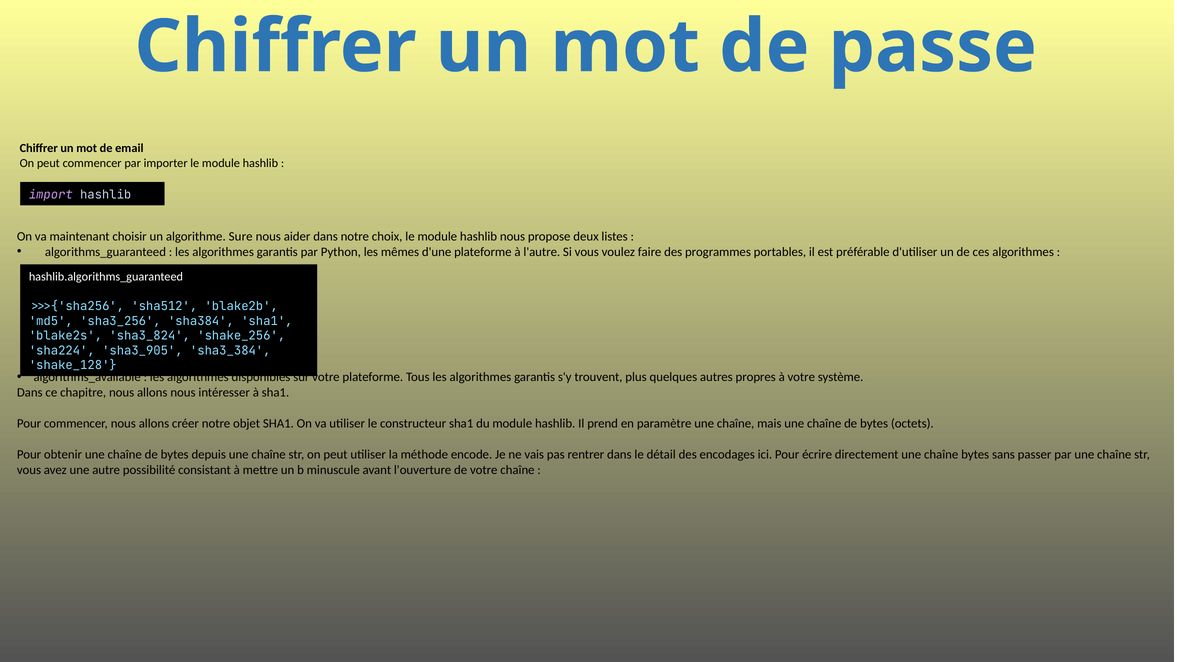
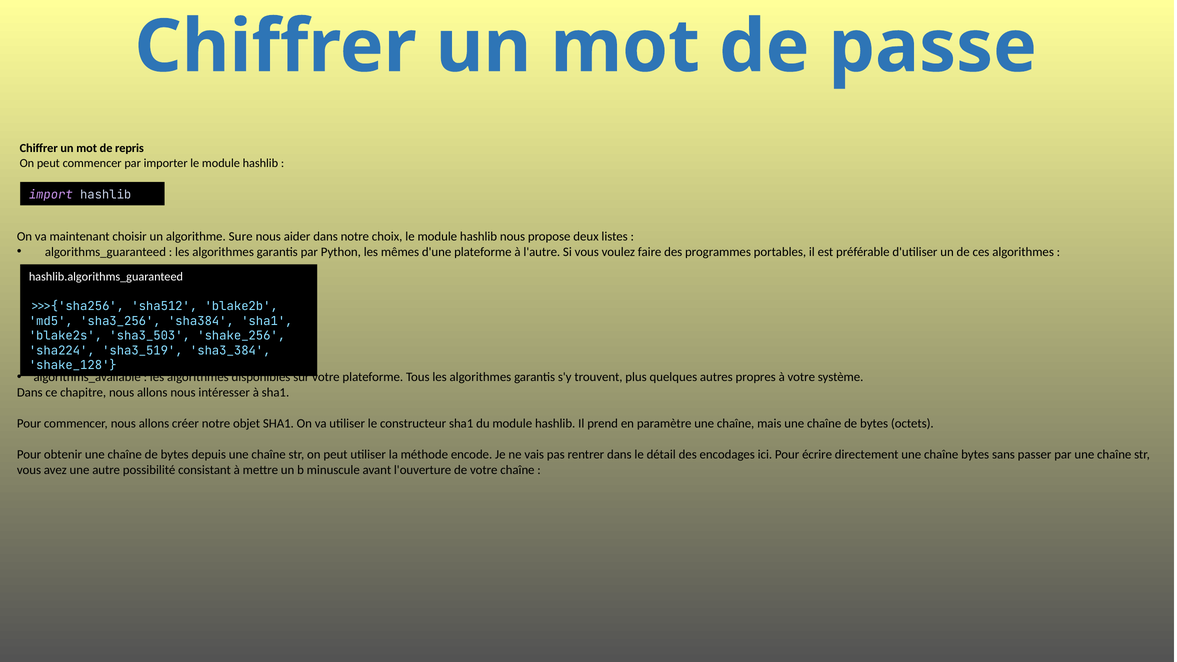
email: email -> repris
sha3_824: sha3_824 -> sha3_503
sha3_905: sha3_905 -> sha3_519
